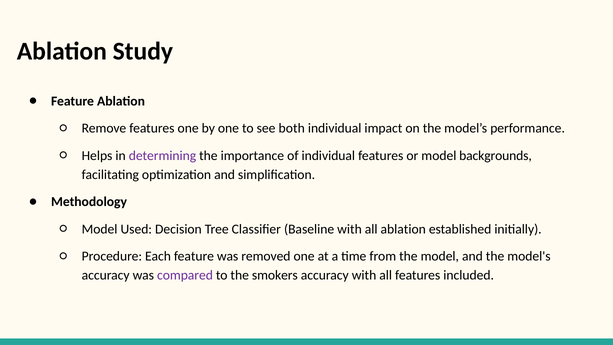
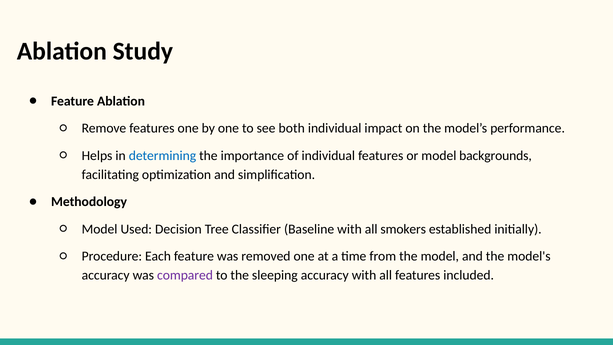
determining colour: purple -> blue
all ablation: ablation -> smokers
smokers: smokers -> sleeping
